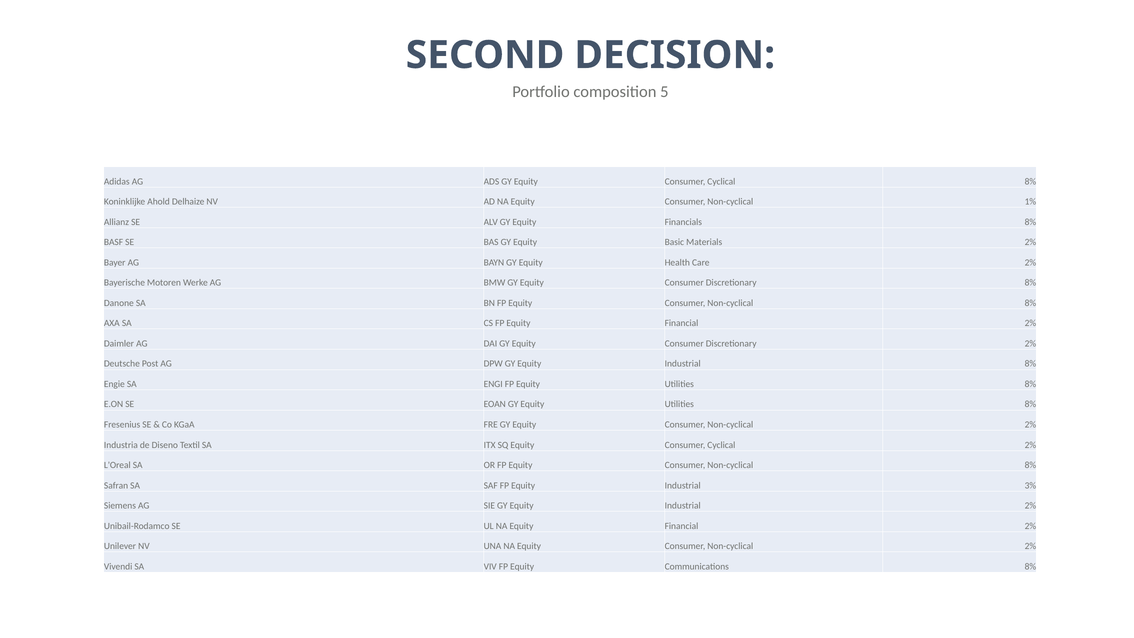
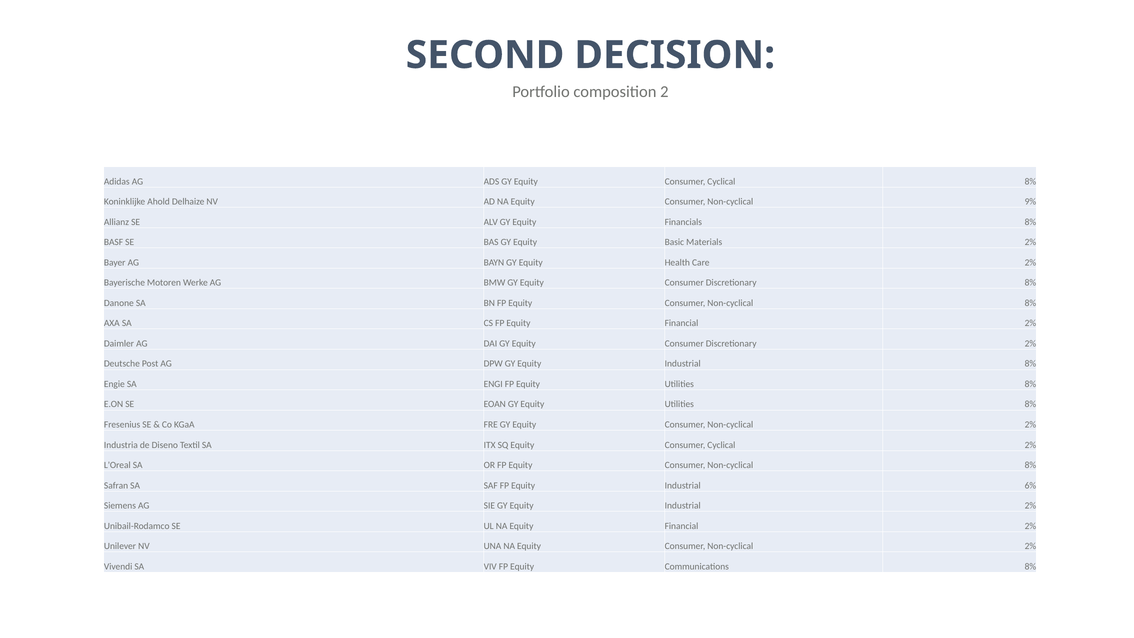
5: 5 -> 2
1%: 1% -> 9%
3%: 3% -> 6%
